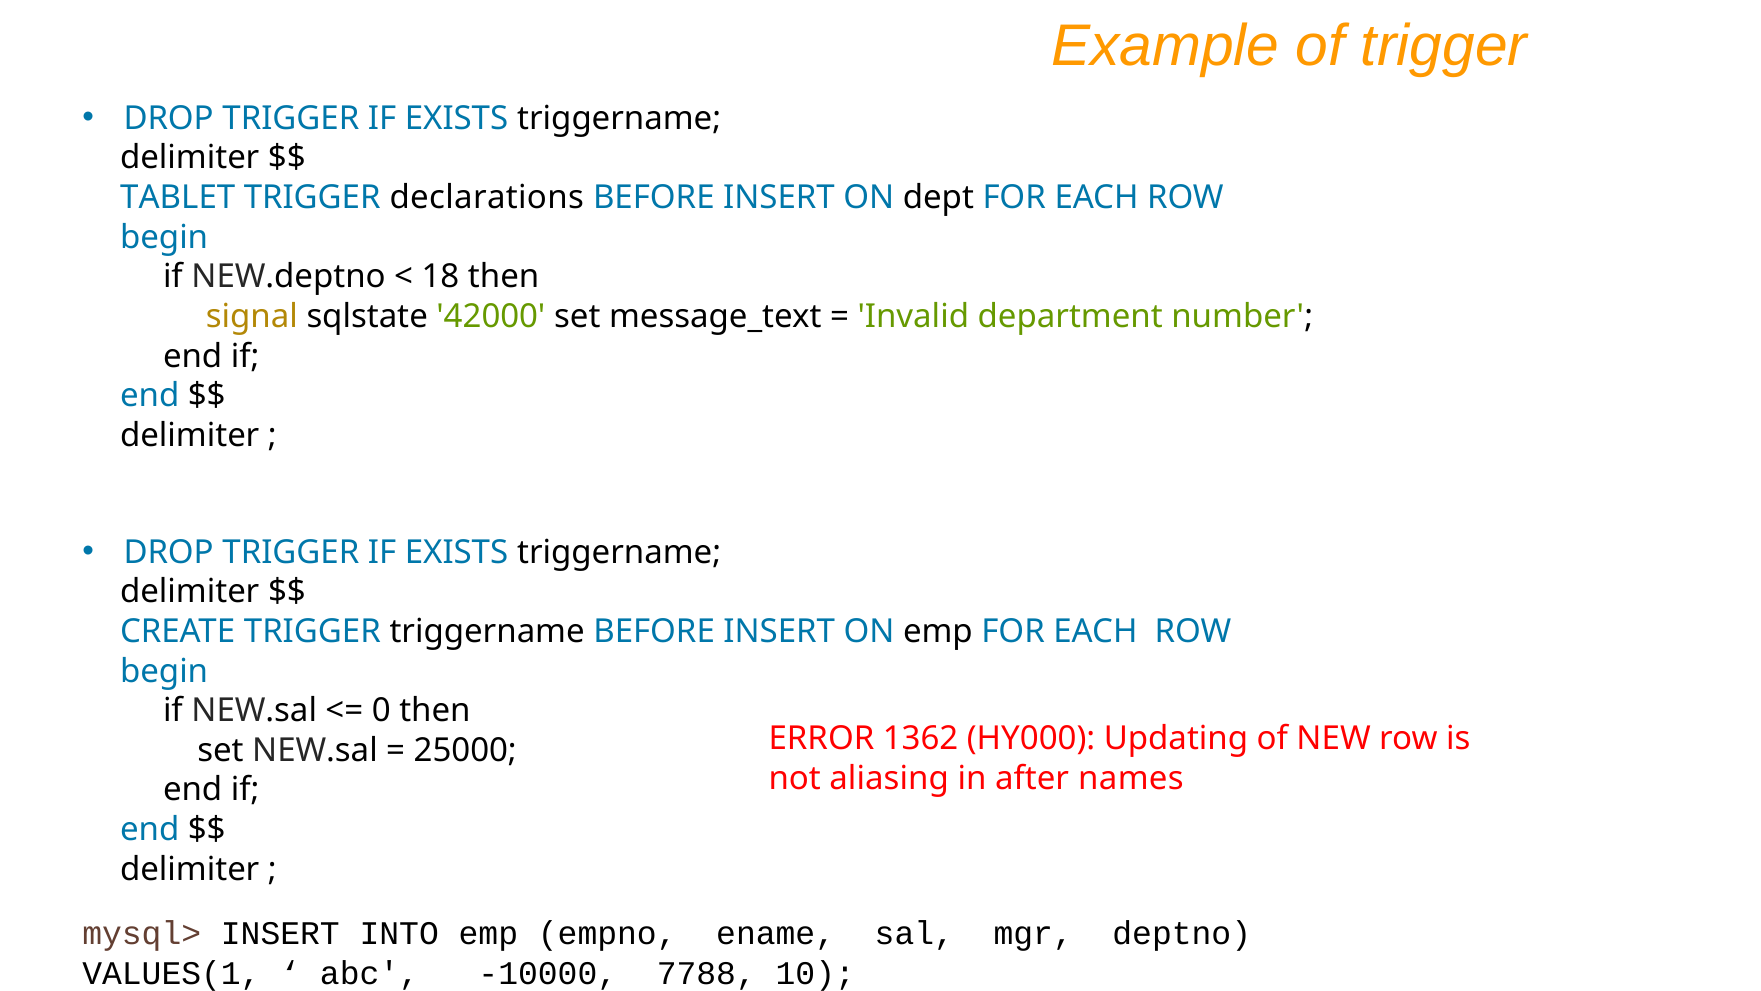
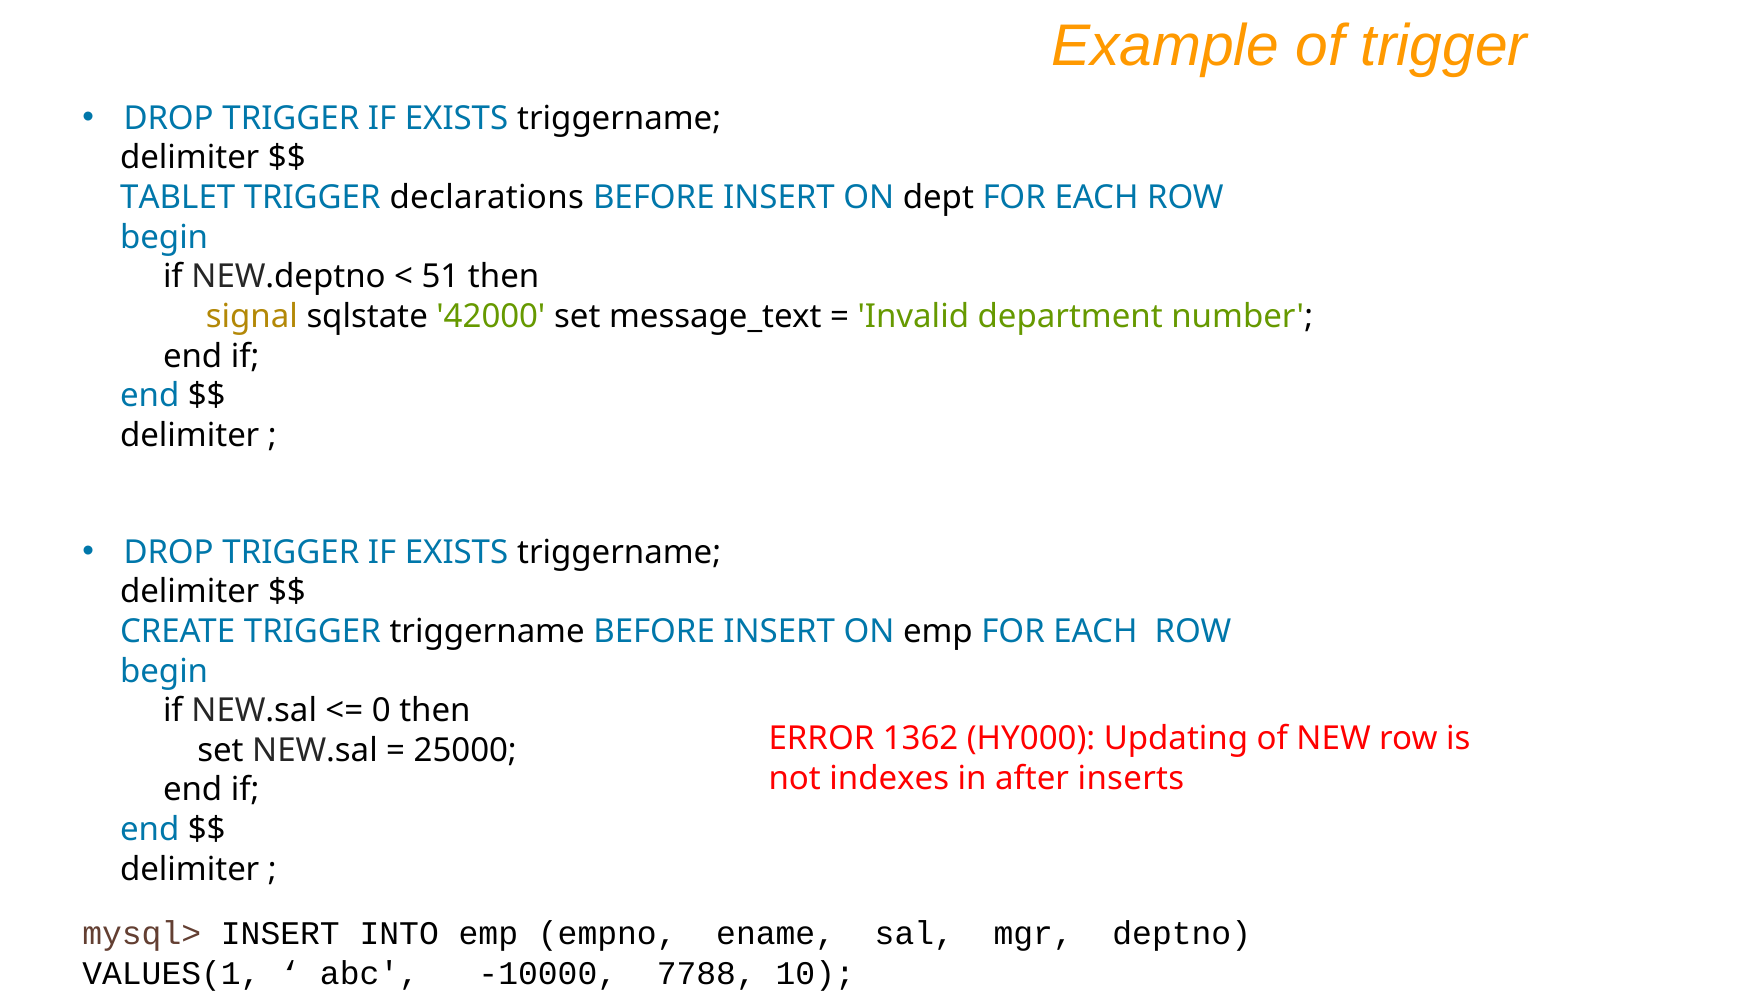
18: 18 -> 51
aliasing: aliasing -> indexes
names: names -> inserts
